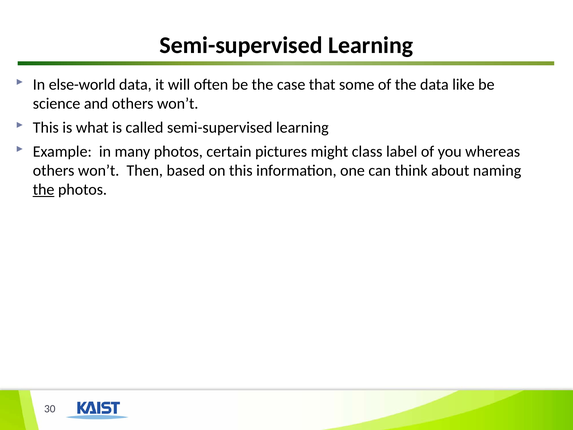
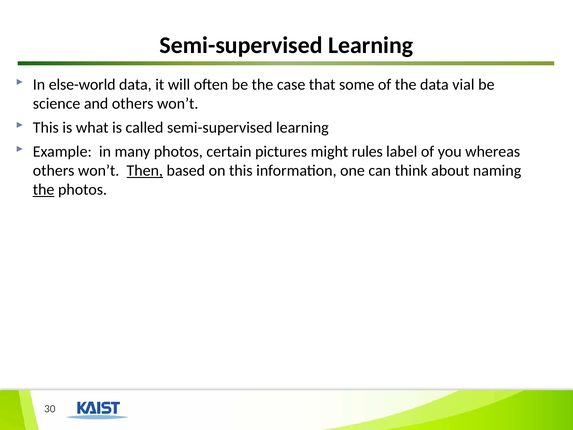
like: like -> vial
class: class -> rules
Then underline: none -> present
